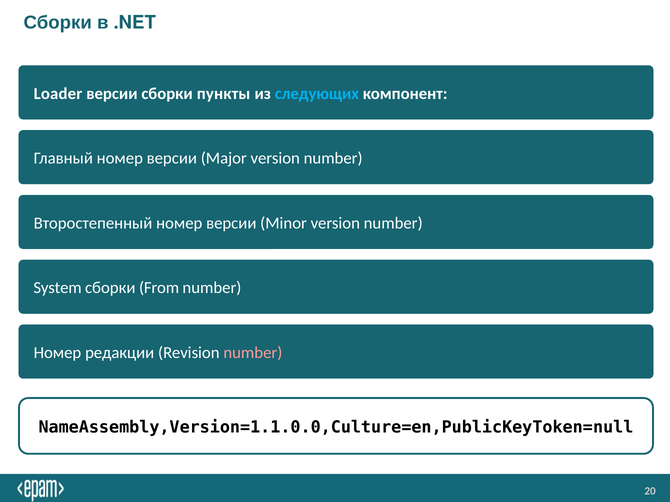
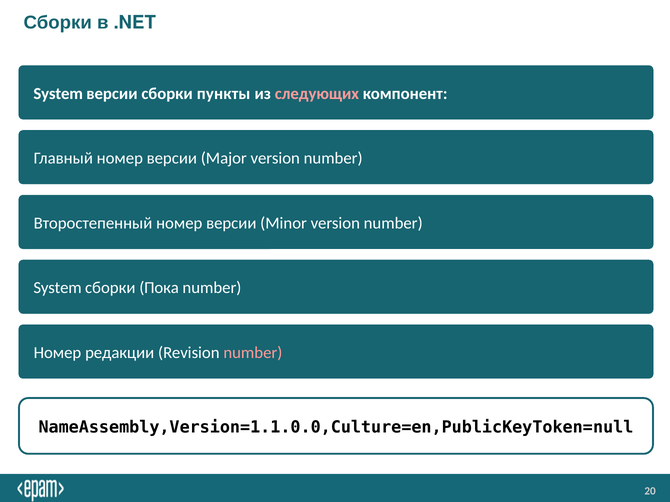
Loader at (58, 94): Loader -> System
следующих colour: light blue -> pink
From: From -> Пока
